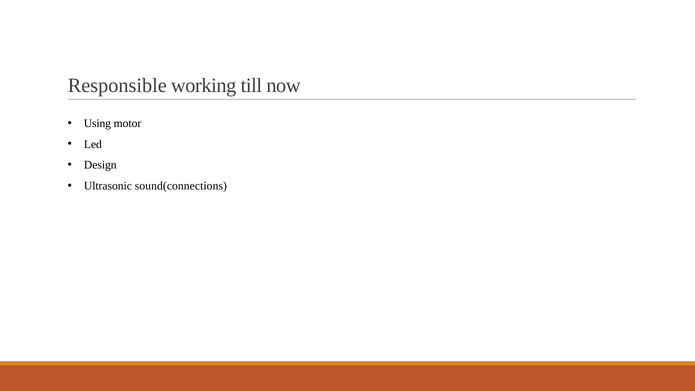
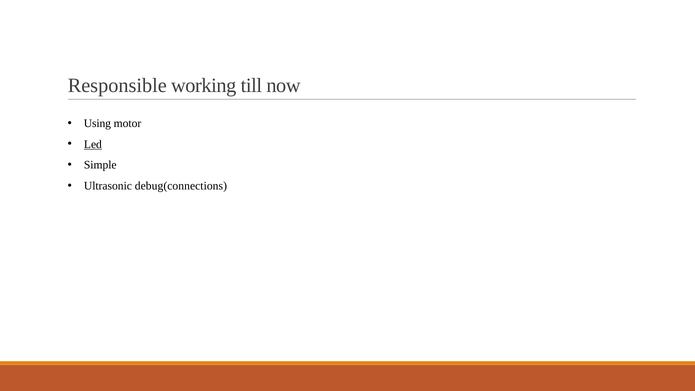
Led underline: none -> present
Design: Design -> Simple
sound(connections: sound(connections -> debug(connections
